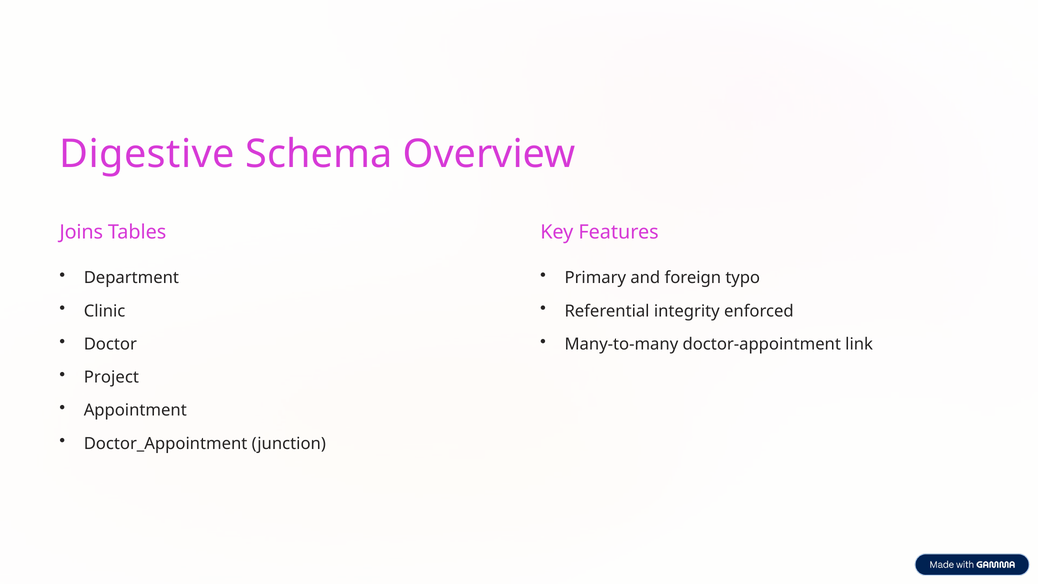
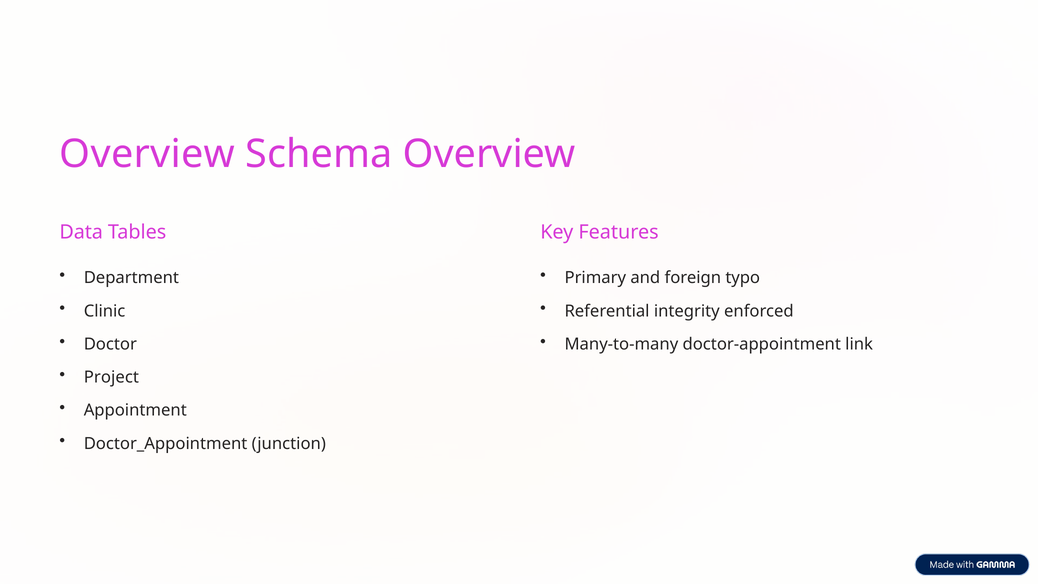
Digestive at (147, 154): Digestive -> Overview
Joins: Joins -> Data
